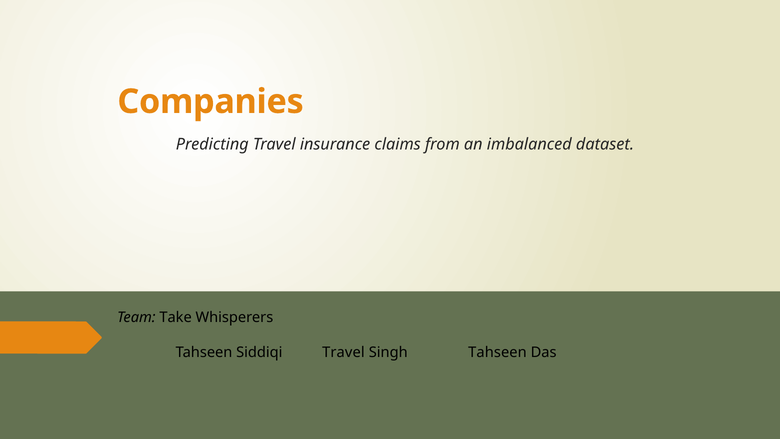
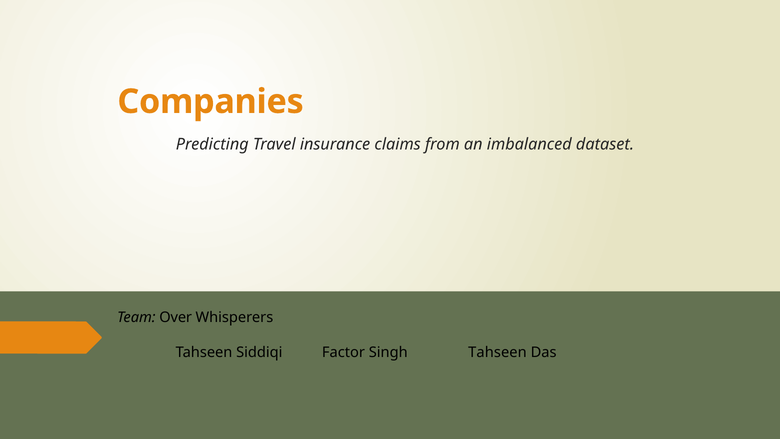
Take: Take -> Over
Siddiqi Travel: Travel -> Factor
